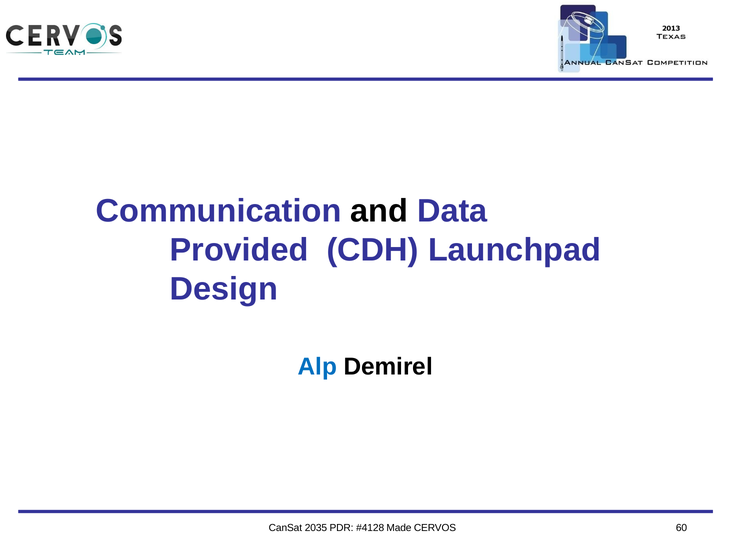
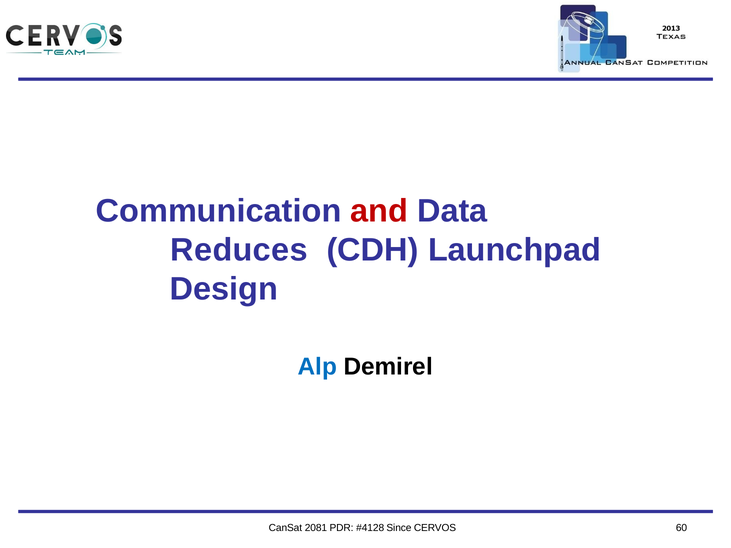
and colour: black -> red
Provided: Provided -> Reduces
2035: 2035 -> 2081
Made: Made -> Since
